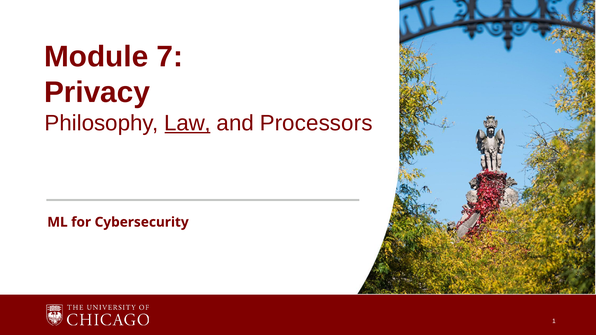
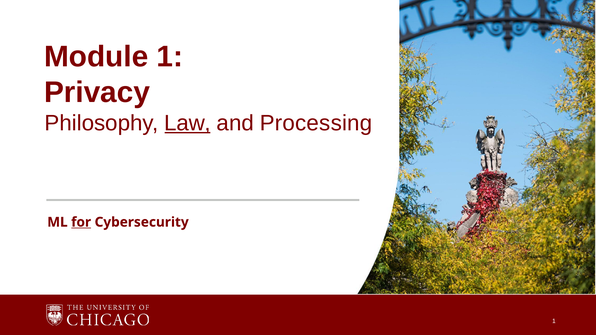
Module 7: 7 -> 1
Processors: Processors -> Processing
for underline: none -> present
